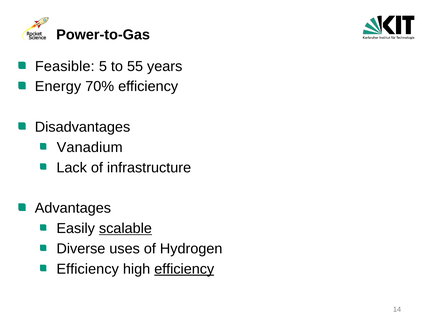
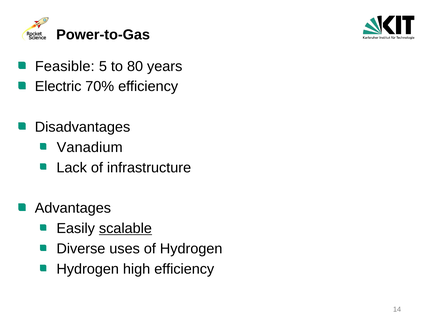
55: 55 -> 80
Energy: Energy -> Electric
Efficiency at (88, 270): Efficiency -> Hydrogen
efficiency at (184, 270) underline: present -> none
